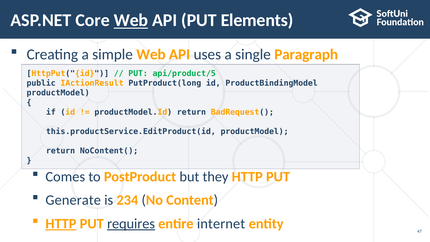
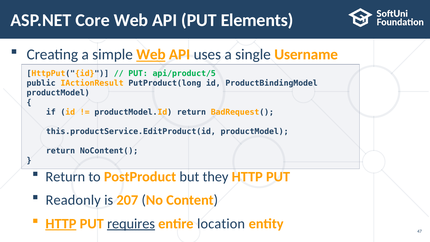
Web at (131, 20) underline: present -> none
Web at (151, 55) underline: none -> present
Paragraph: Paragraph -> Username
Comes at (65, 177): Comes -> Return
Generate: Generate -> Readonly
234: 234 -> 207
internet: internet -> location
